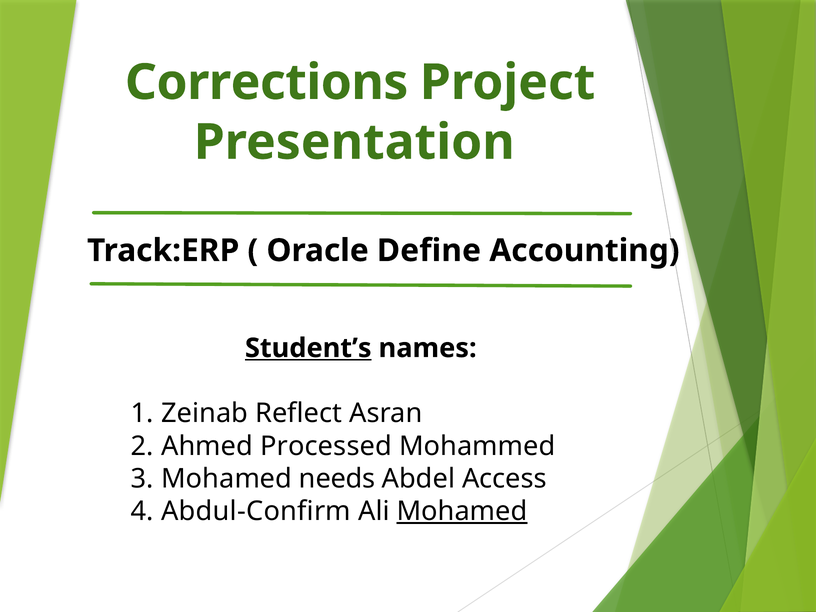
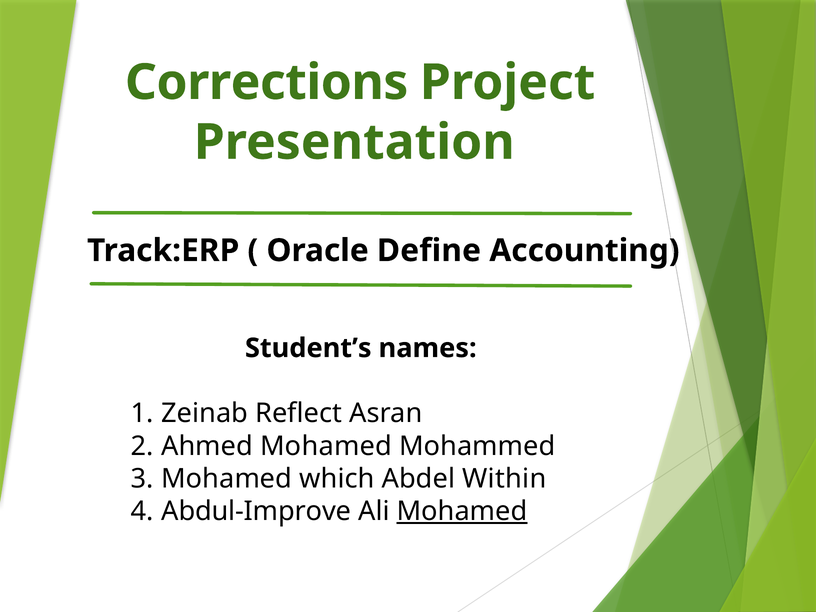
Student’s underline: present -> none
Ahmed Processed: Processed -> Mohamed
needs: needs -> which
Access: Access -> Within
Abdul-Confirm: Abdul-Confirm -> Abdul-Improve
